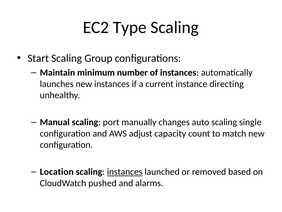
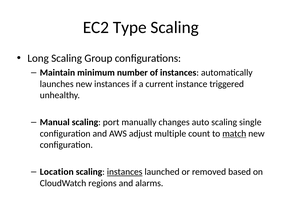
Start: Start -> Long
directing: directing -> triggered
capacity: capacity -> multiple
match underline: none -> present
pushed: pushed -> regions
